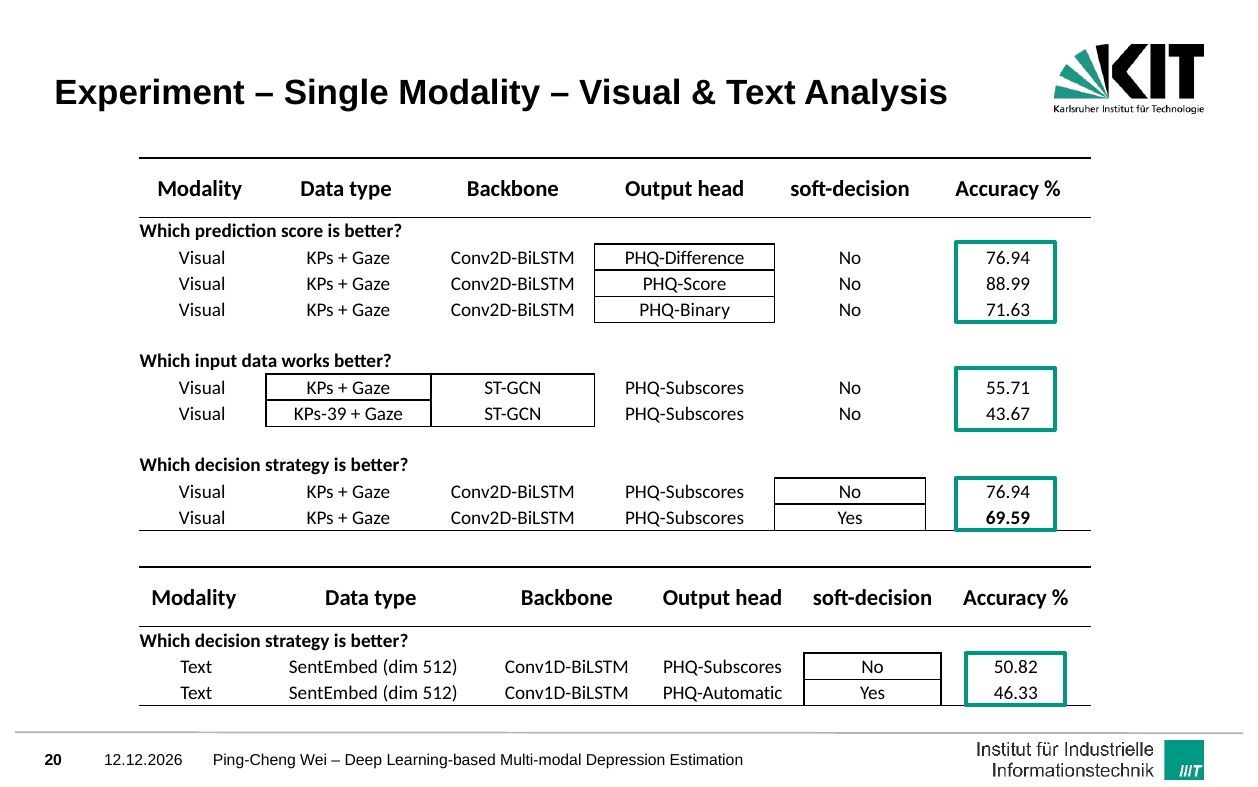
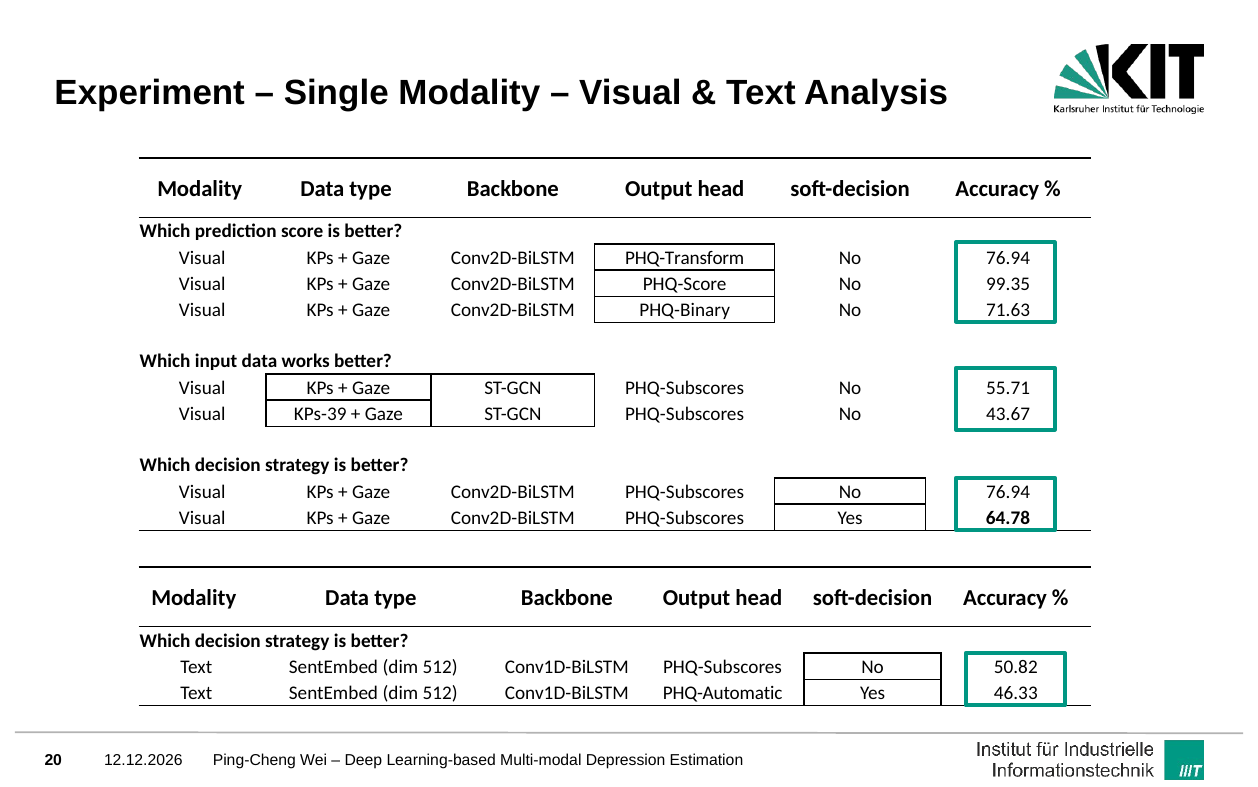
PHQ-Difference: PHQ-Difference -> PHQ-Transform
88.99: 88.99 -> 99.35
69.59: 69.59 -> 64.78
